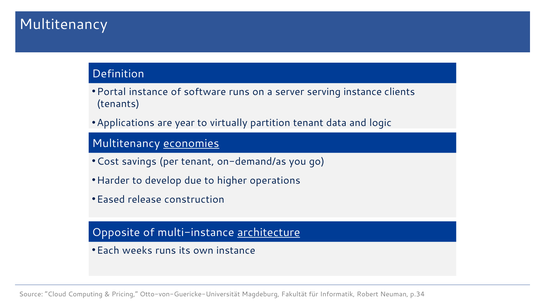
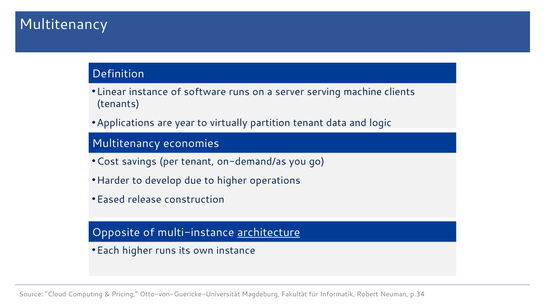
Portal: Portal -> Linear
serving instance: instance -> machine
economies underline: present -> none
Each weeks: weeks -> higher
